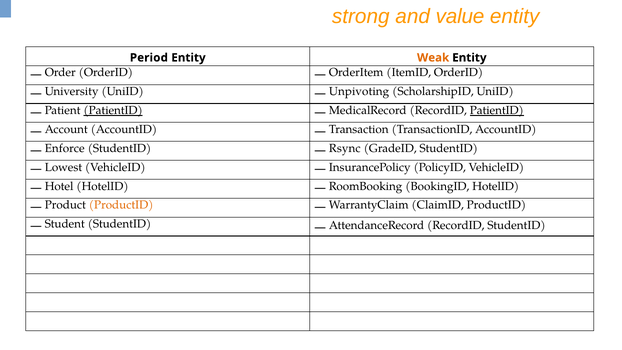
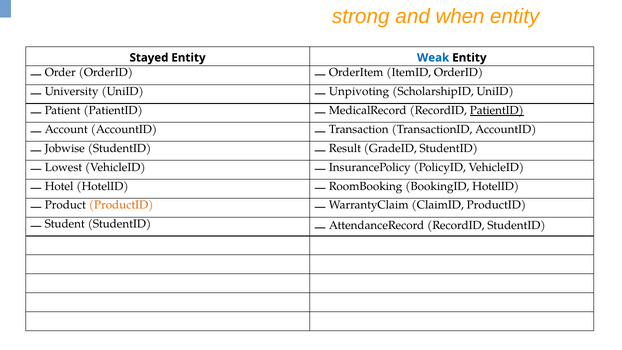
value: value -> when
Period: Period -> Stayed
Weak colour: orange -> blue
PatientID at (113, 110) underline: present -> none
Enforce: Enforce -> Jobwise
Rsync: Rsync -> Result
